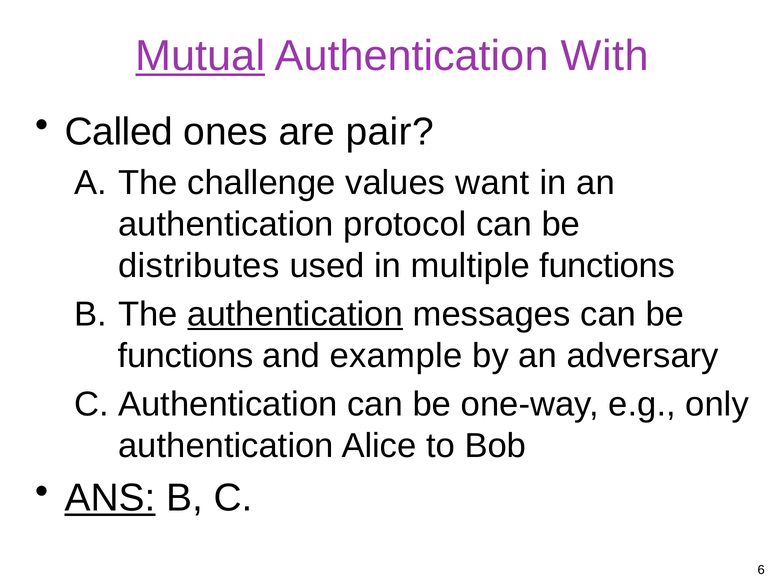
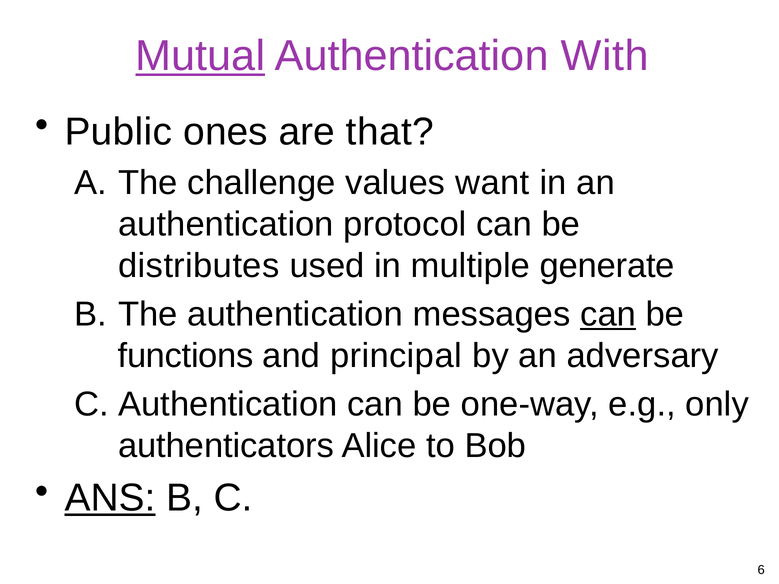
Called: Called -> Public
pair: pair -> that
multiple functions: functions -> generate
authentication at (295, 314) underline: present -> none
can at (608, 314) underline: none -> present
example: example -> principal
authentication at (226, 446): authentication -> authenticators
